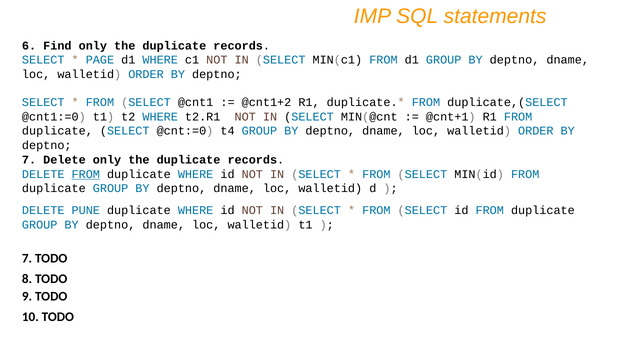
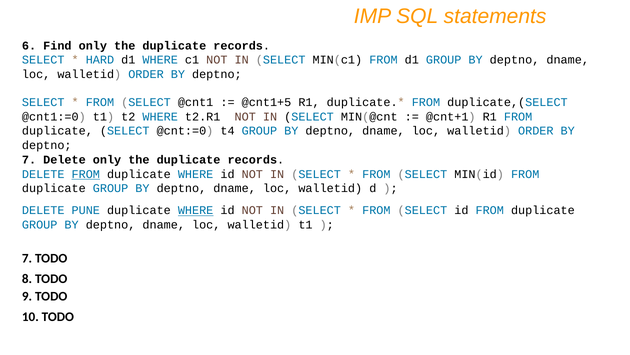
PAGE: PAGE -> HARD
@cnt1+2: @cnt1+2 -> @cnt1+5
WHERE at (196, 210) underline: none -> present
